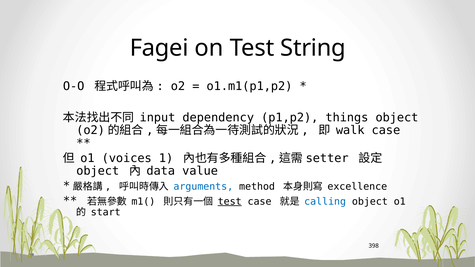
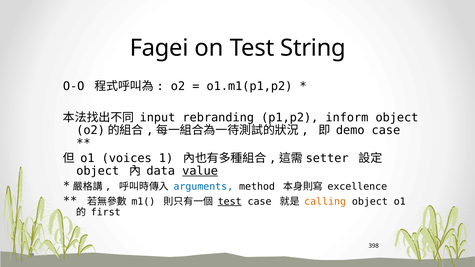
dependency: dependency -> rebranding
things: things -> inform
walk: walk -> demo
value underline: none -> present
calling colour: blue -> orange
start: start -> first
